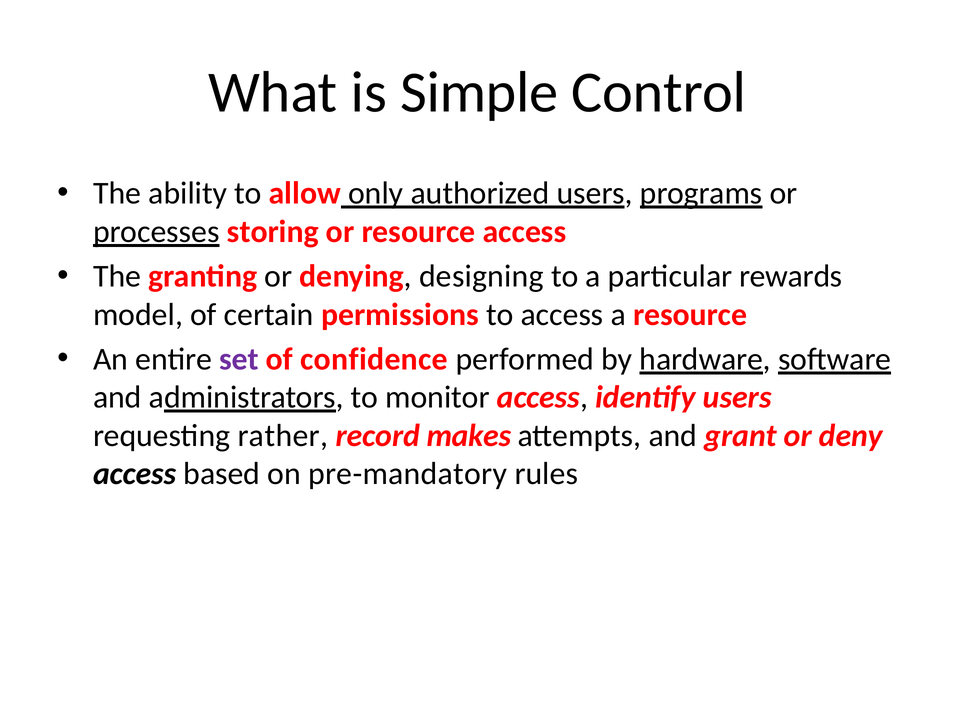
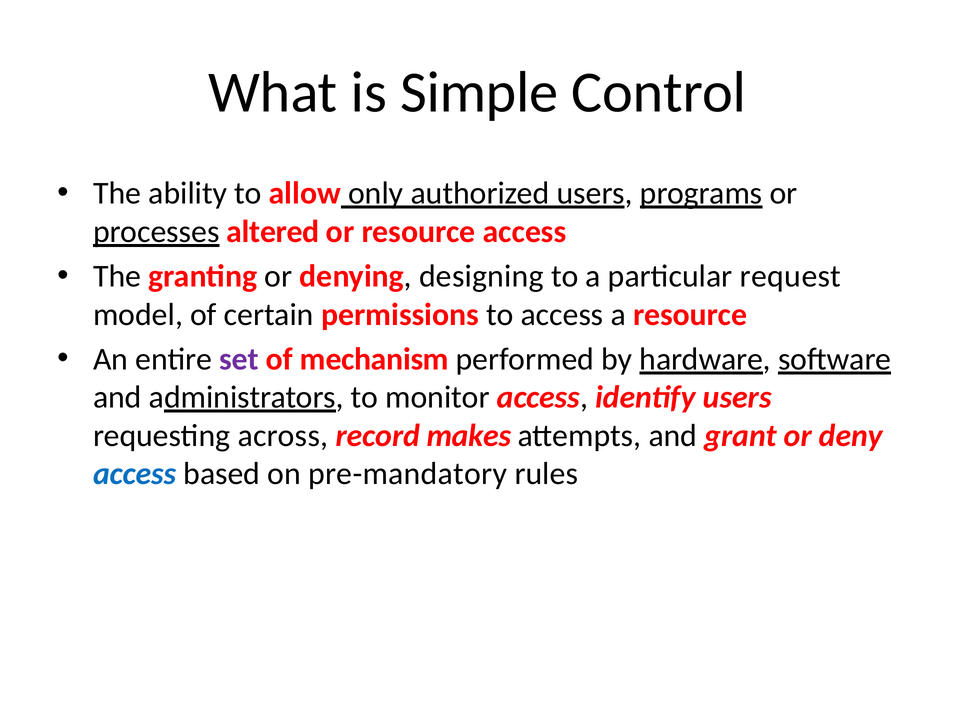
storing: storing -> altered
rewards: rewards -> request
confidence: confidence -> mechanism
rather: rather -> across
access at (135, 473) colour: black -> blue
